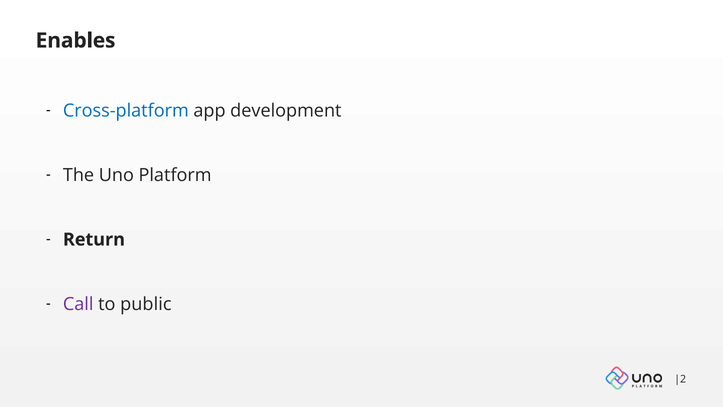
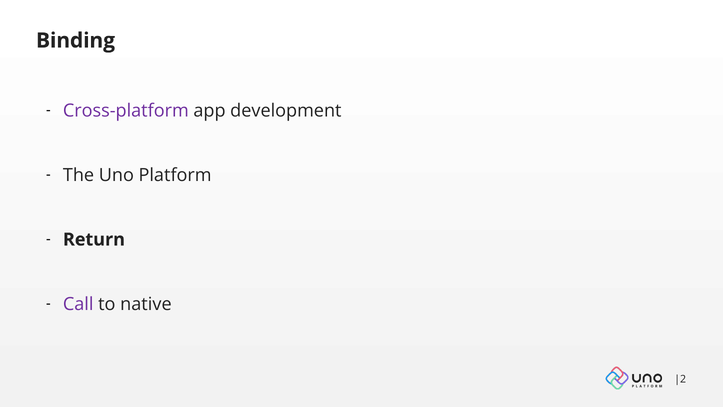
Enables: Enables -> Binding
Cross-platform colour: blue -> purple
public: public -> native
